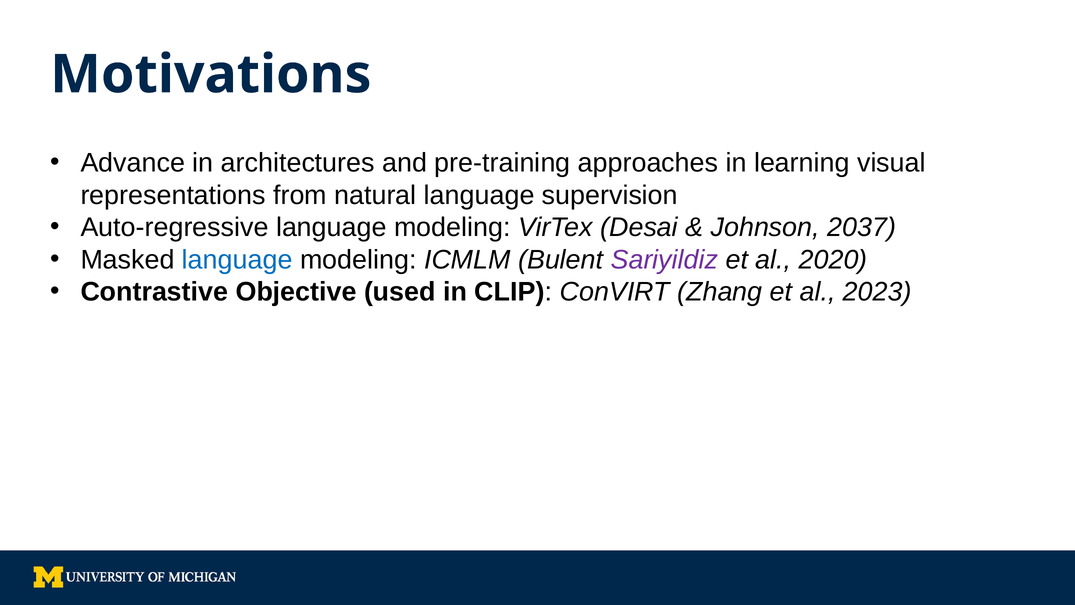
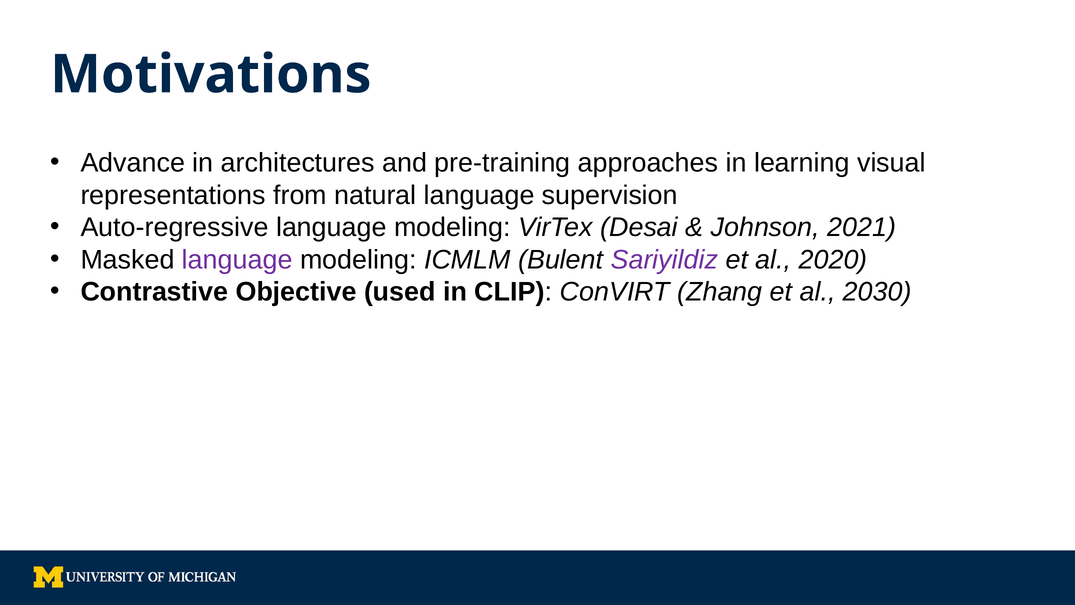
2037: 2037 -> 2021
language at (237, 260) colour: blue -> purple
2023: 2023 -> 2030
